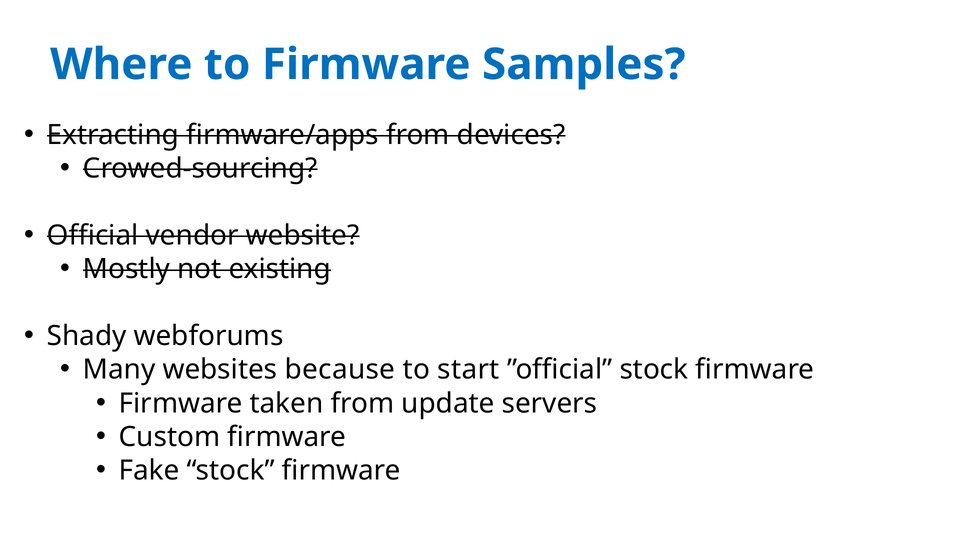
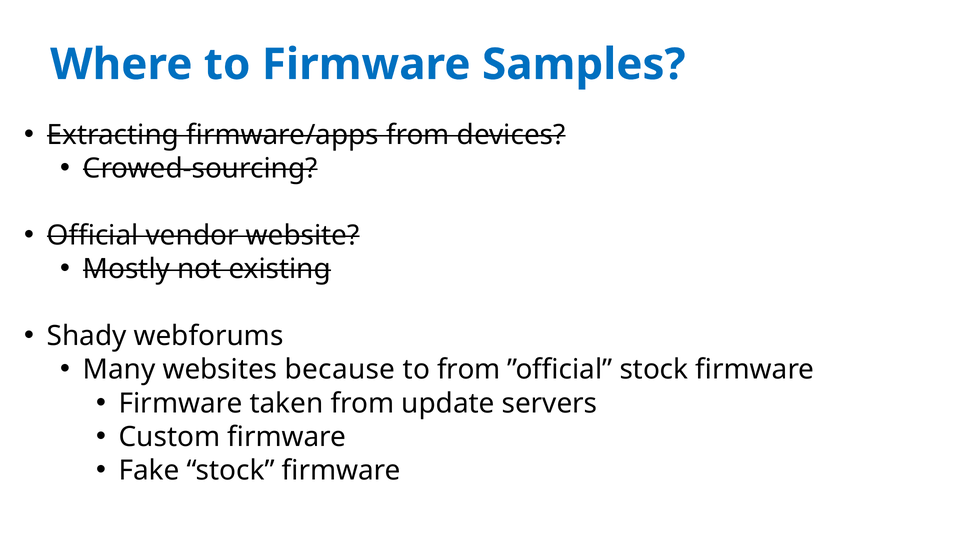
to start: start -> from
